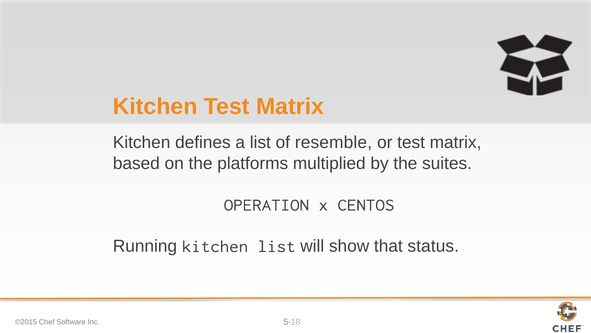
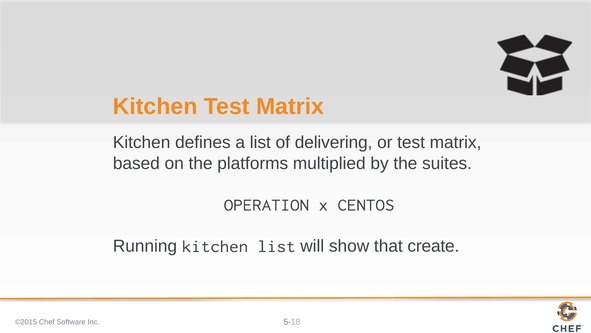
resemble: resemble -> delivering
status: status -> create
